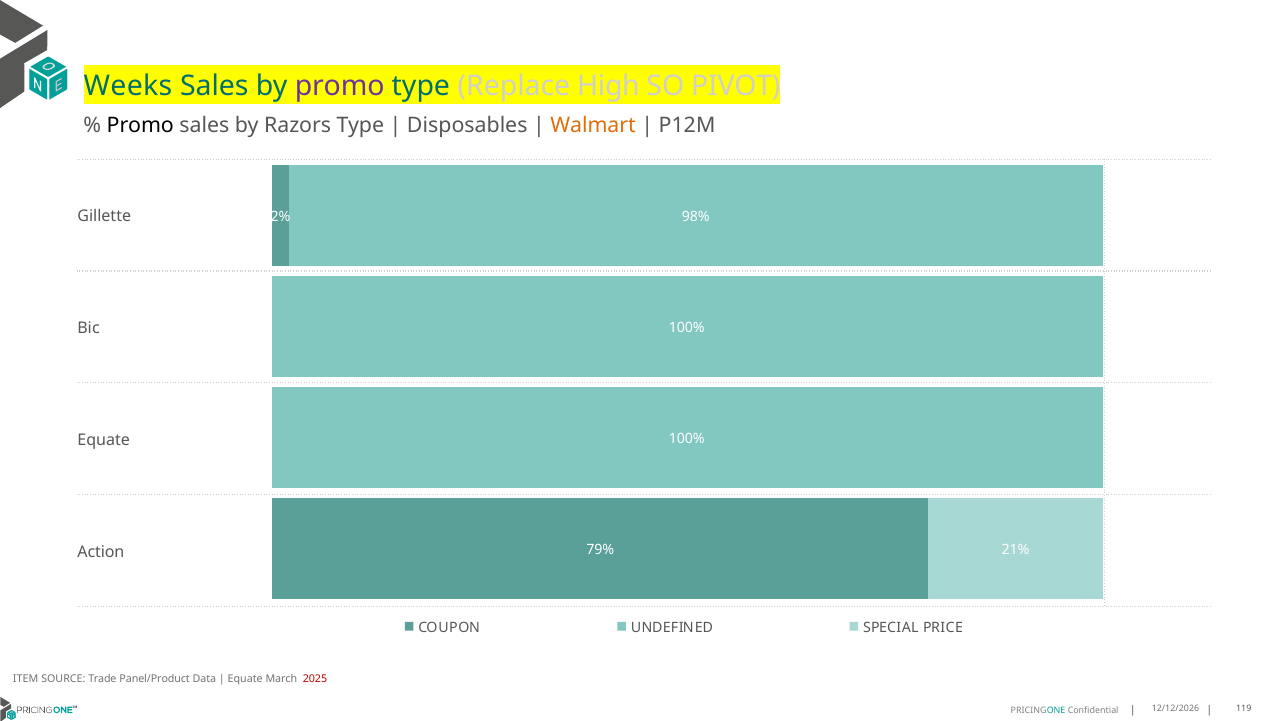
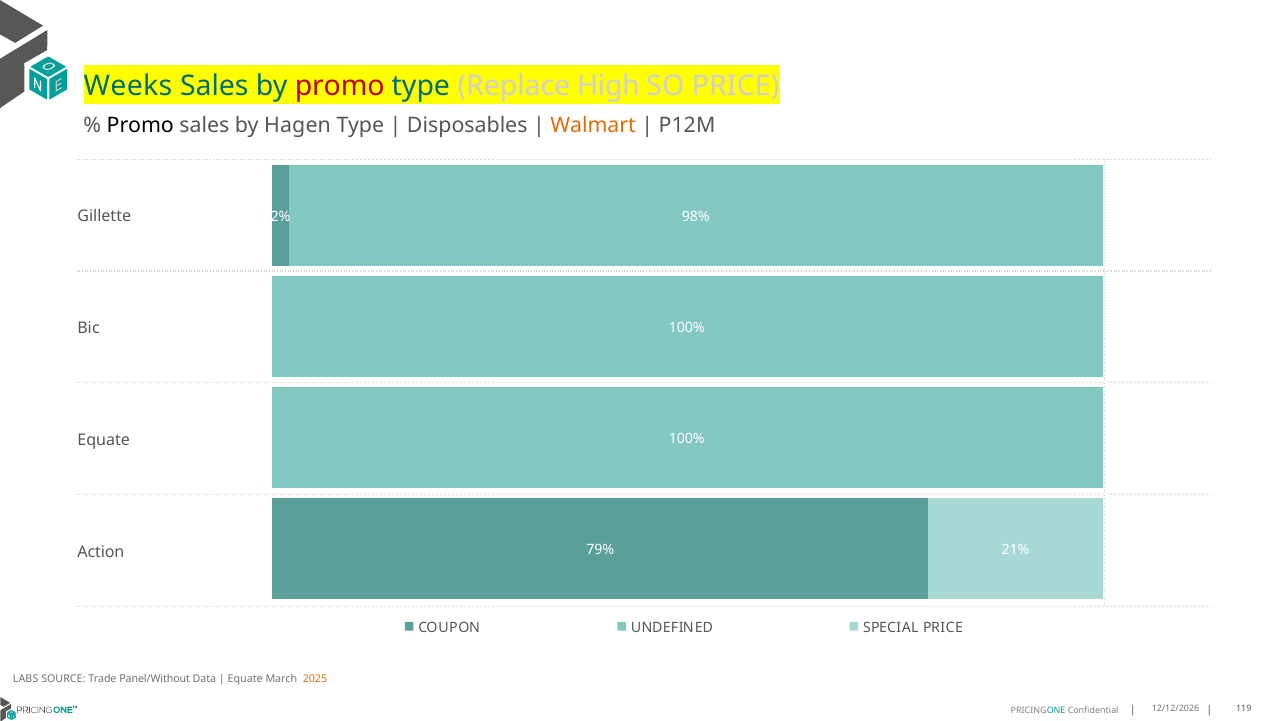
promo at (340, 86) colour: purple -> red
SO PIVOT: PIVOT -> PRICE
Razors: Razors -> Hagen
ITEM: ITEM -> LABS
Panel/Product: Panel/Product -> Panel/Without
2025 colour: red -> orange
